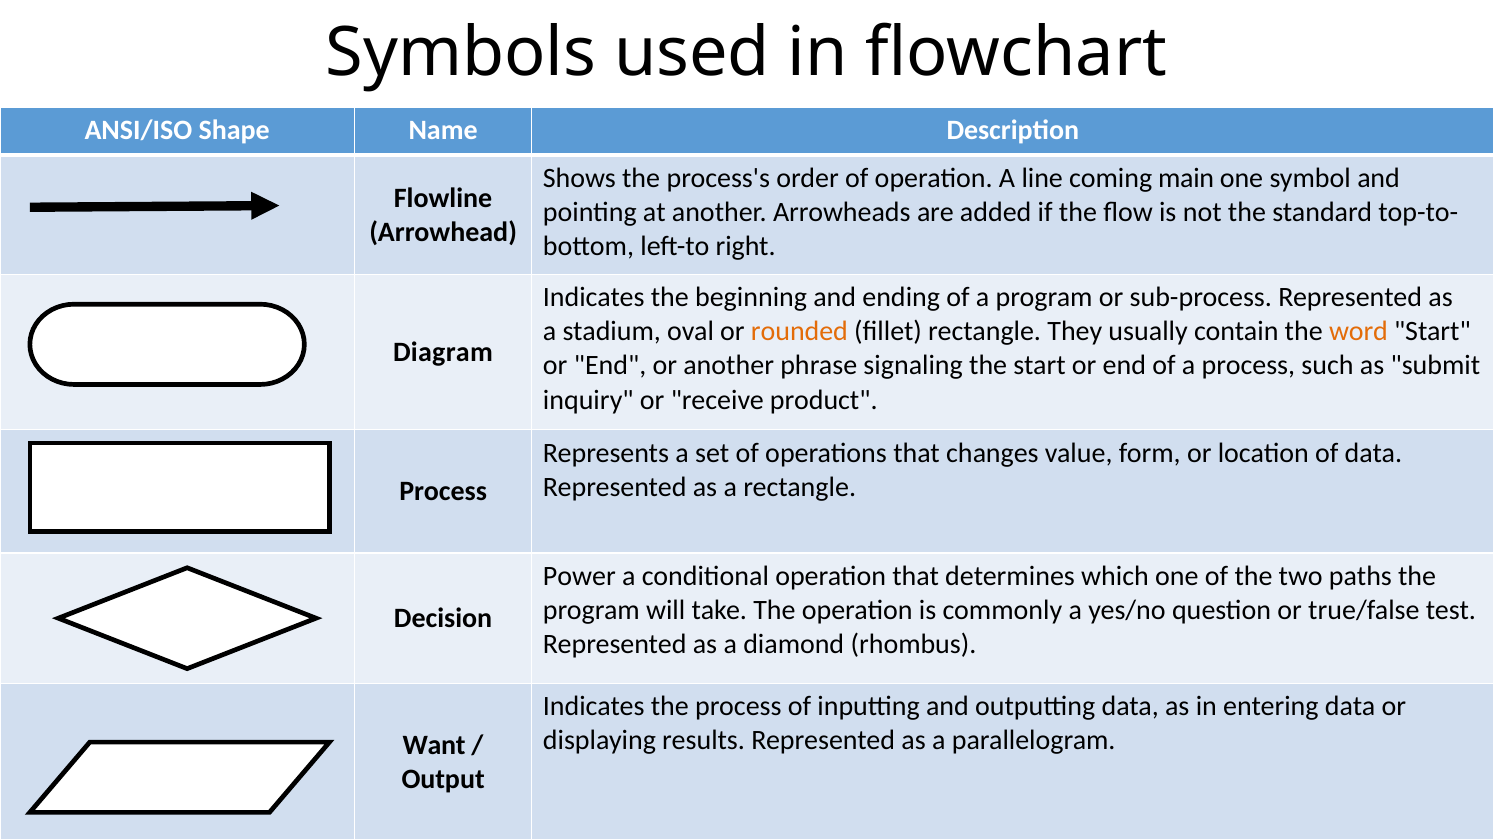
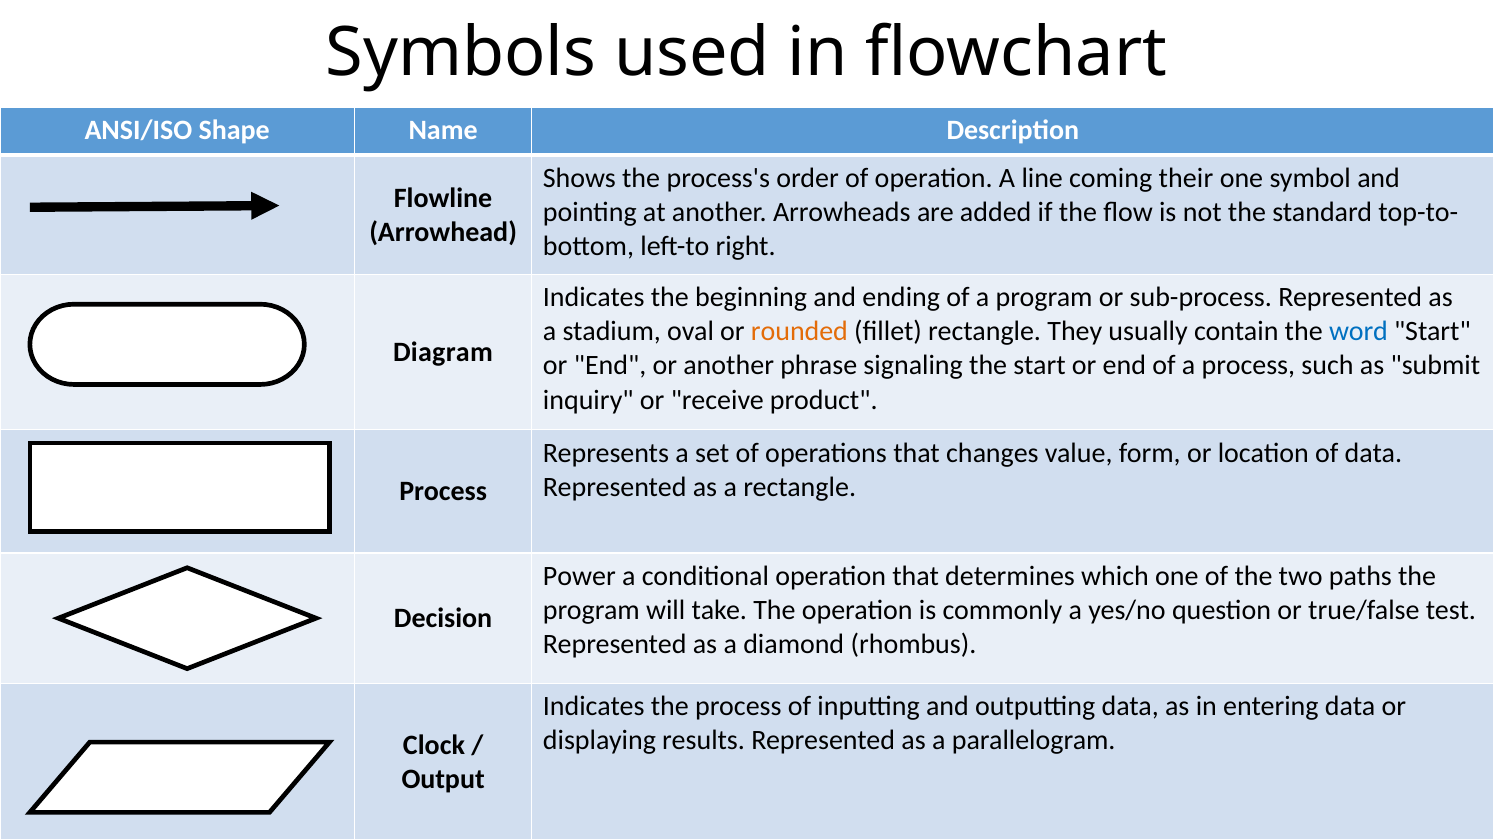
main: main -> their
word colour: orange -> blue
Want: Want -> Clock
